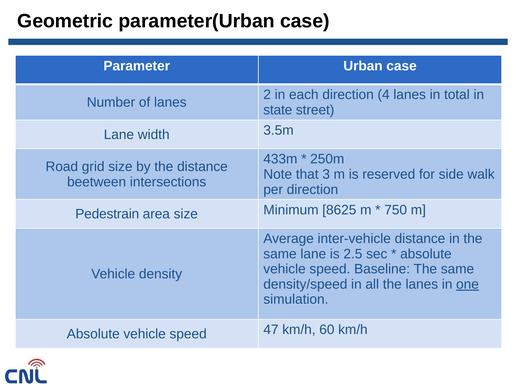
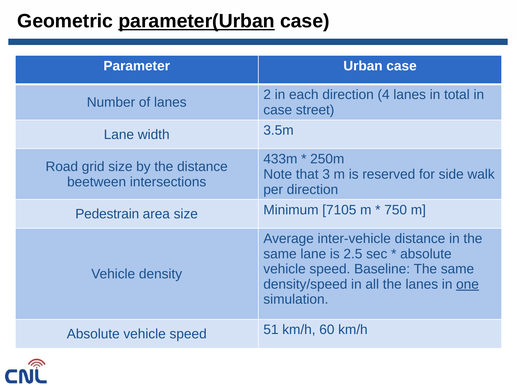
parameter(Urban underline: none -> present
state at (278, 110): state -> case
8625: 8625 -> 7105
47: 47 -> 51
